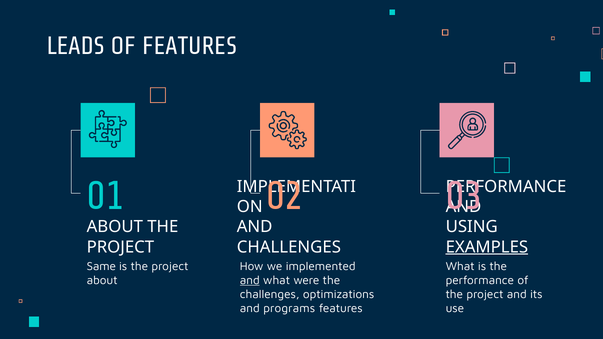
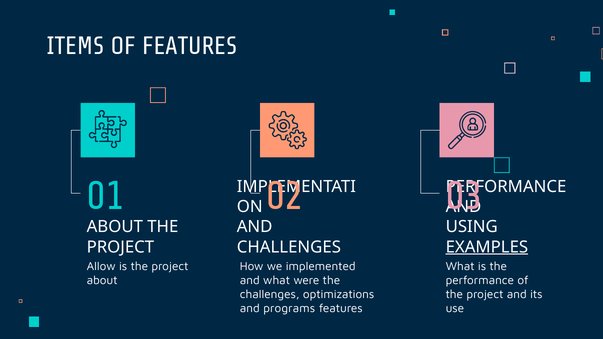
LEADS: LEADS -> ITEMS
Same: Same -> Allow
and at (250, 281) underline: present -> none
